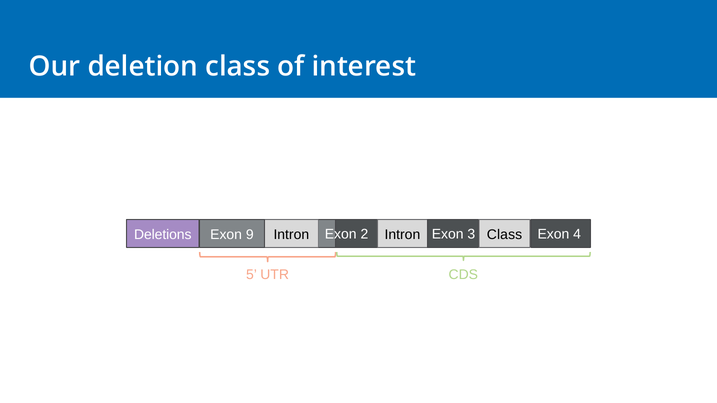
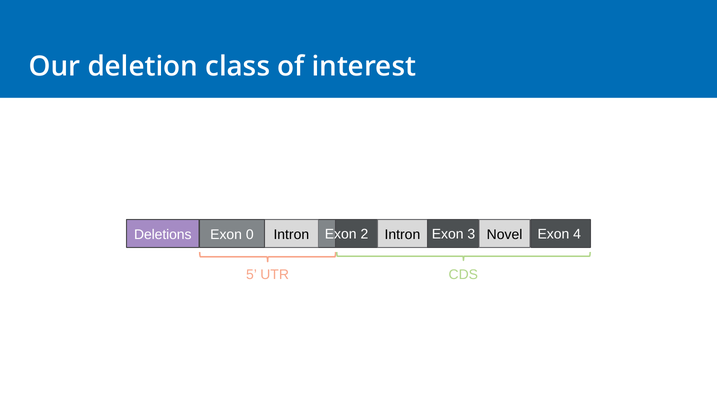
9: 9 -> 0
Class at (505, 235): Class -> Novel
